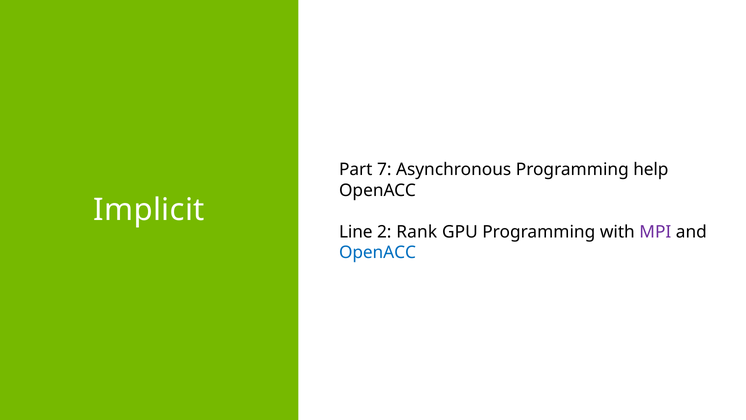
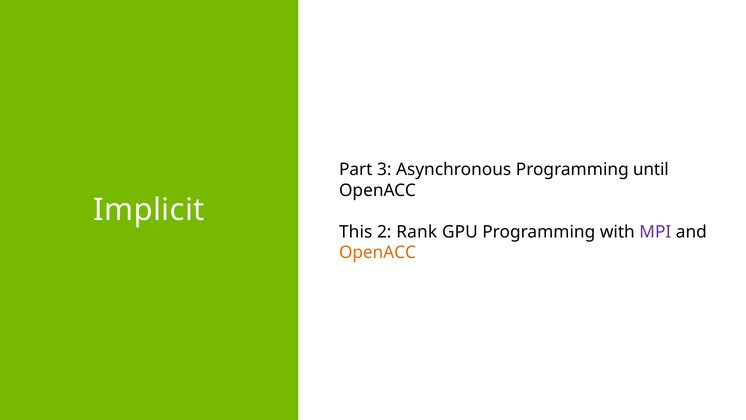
7: 7 -> 3
help: help -> until
Line: Line -> This
OpenACC at (377, 252) colour: blue -> orange
